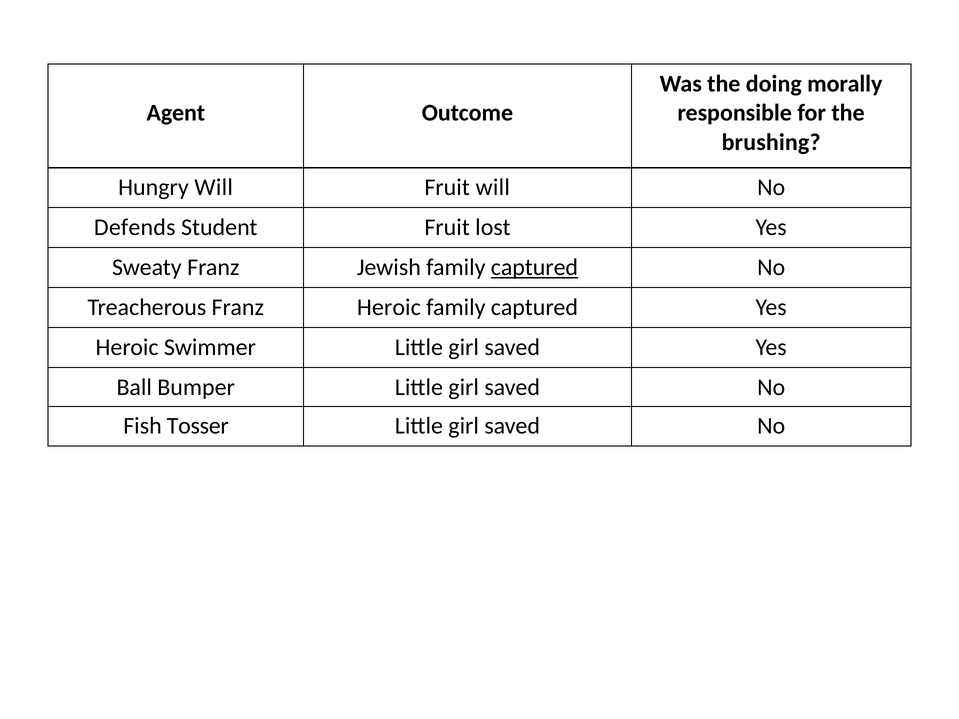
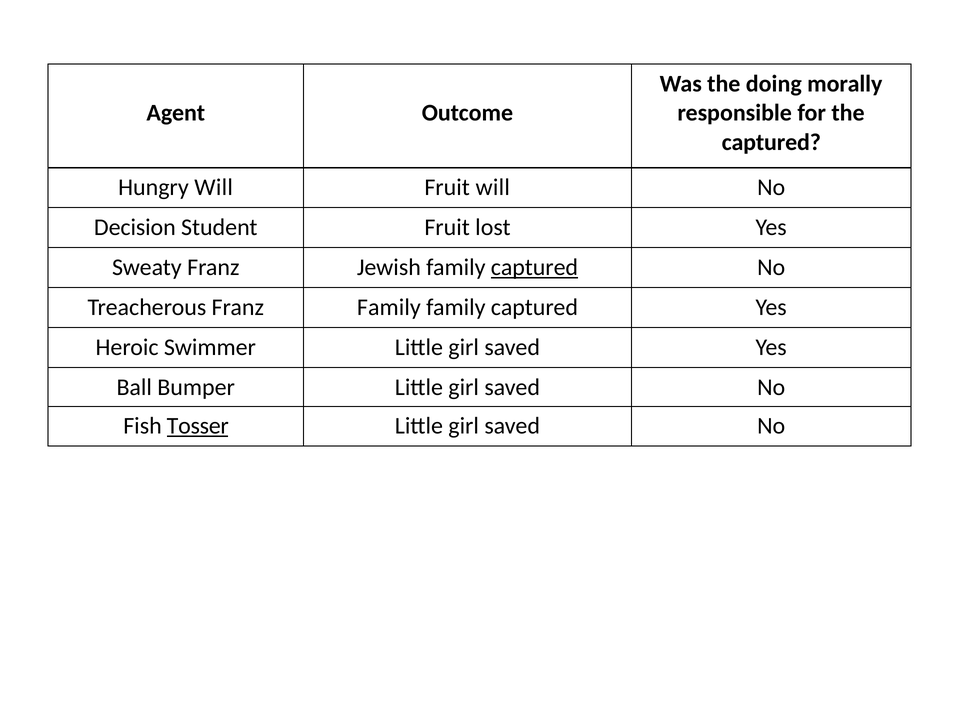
brushing at (771, 142): brushing -> captured
Defends: Defends -> Decision
Franz Heroic: Heroic -> Family
Tosser underline: none -> present
